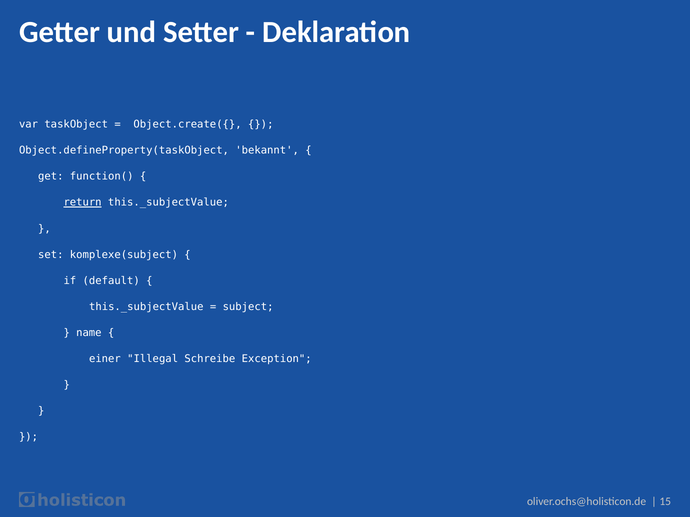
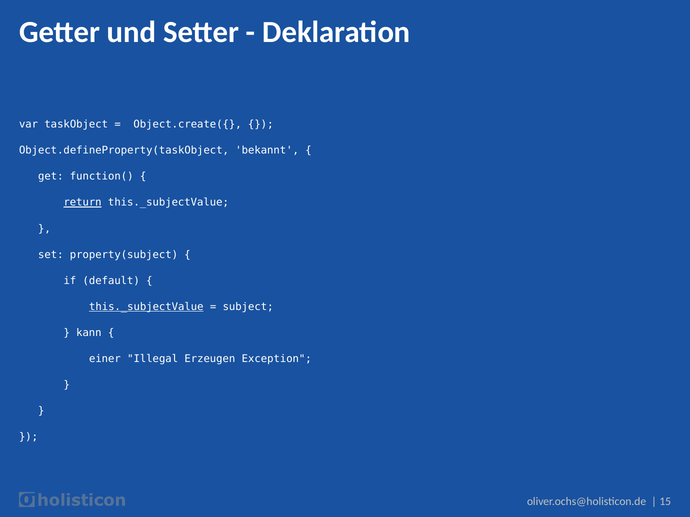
komplexe(subject: komplexe(subject -> property(subject
this._subjectValue at (146, 307) underline: none -> present
name: name -> kann
Schreibe: Schreibe -> Erzeugen
